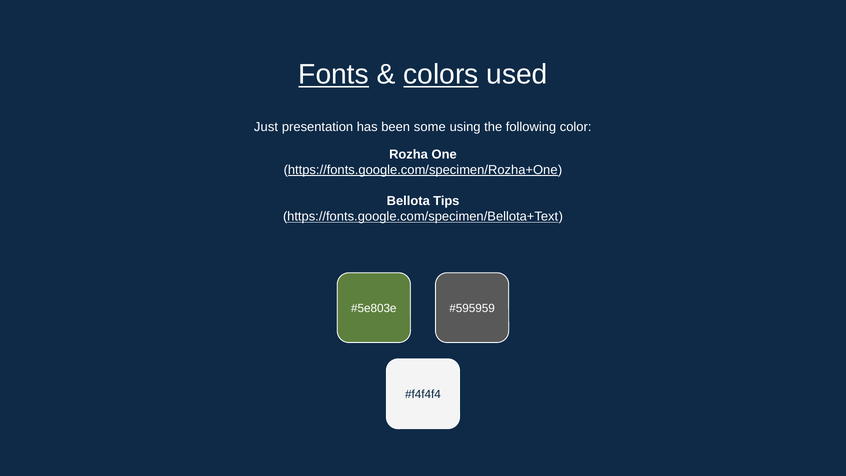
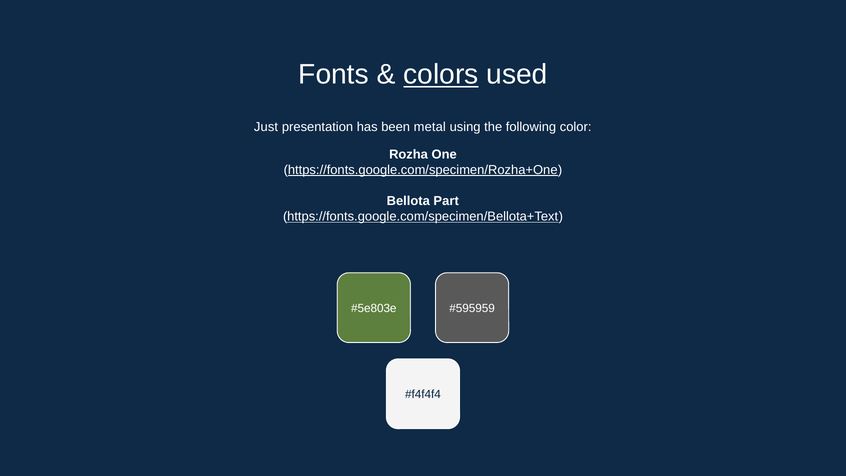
Fonts underline: present -> none
some: some -> metal
Tips: Tips -> Part
